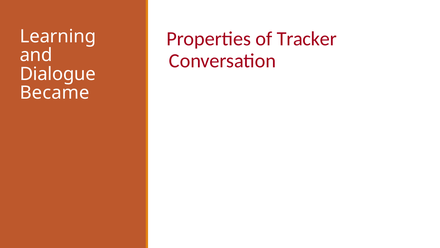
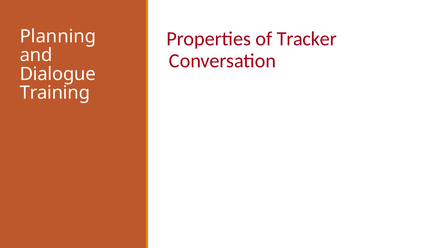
Learning: Learning -> Planning
Became: Became -> Training
